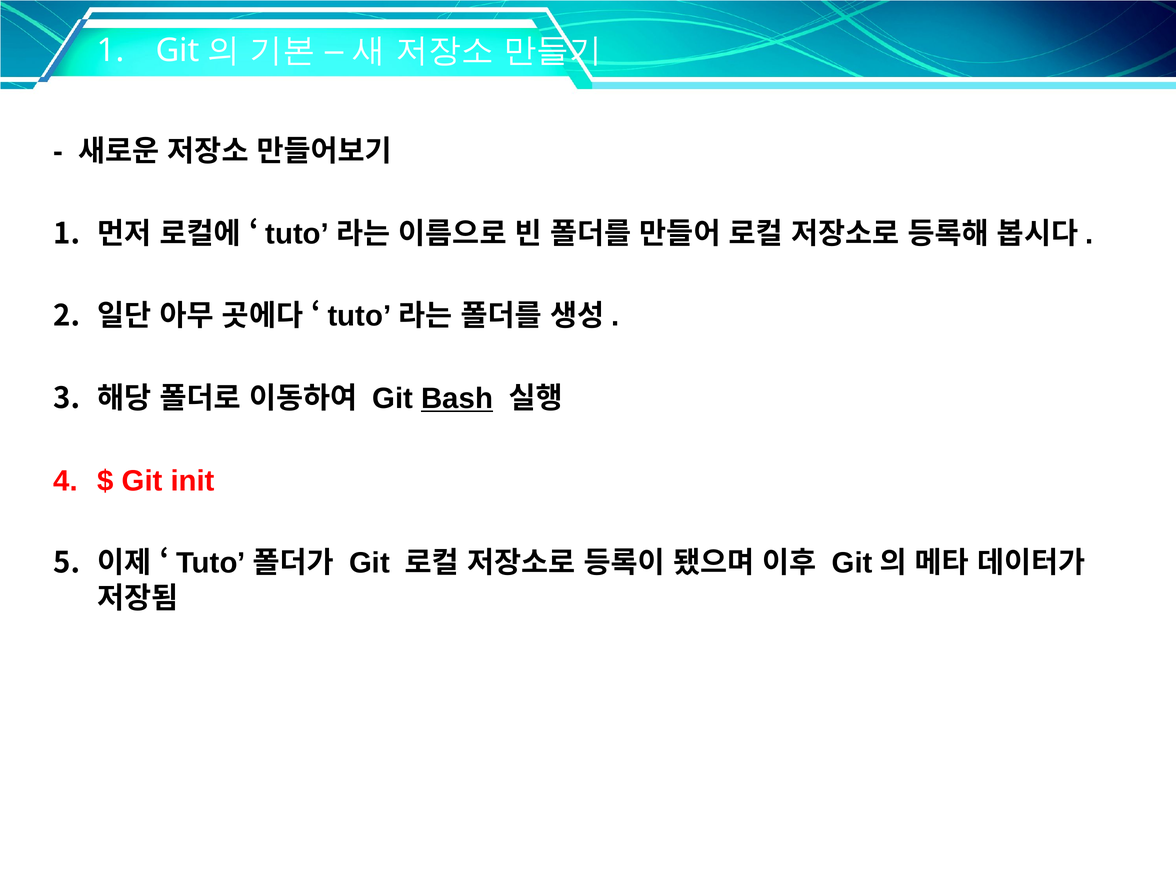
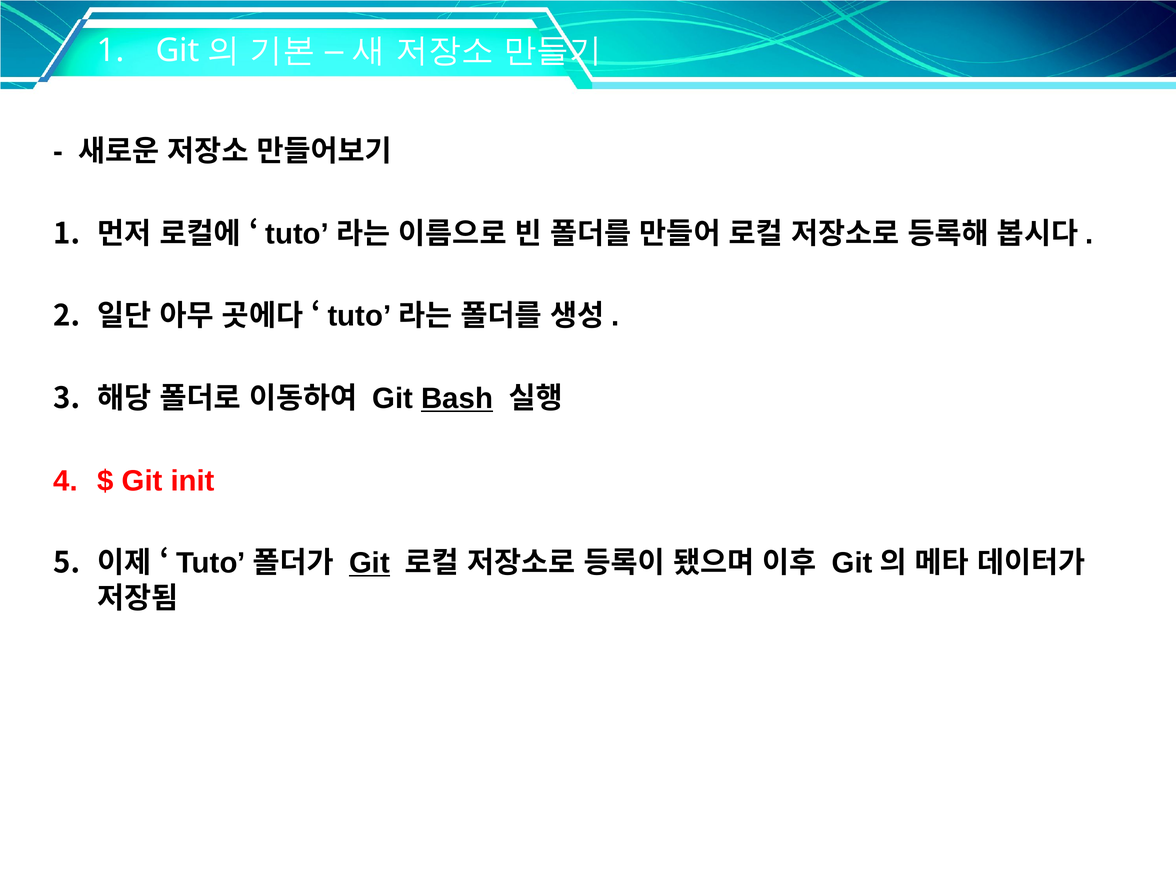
Git at (369, 563) underline: none -> present
